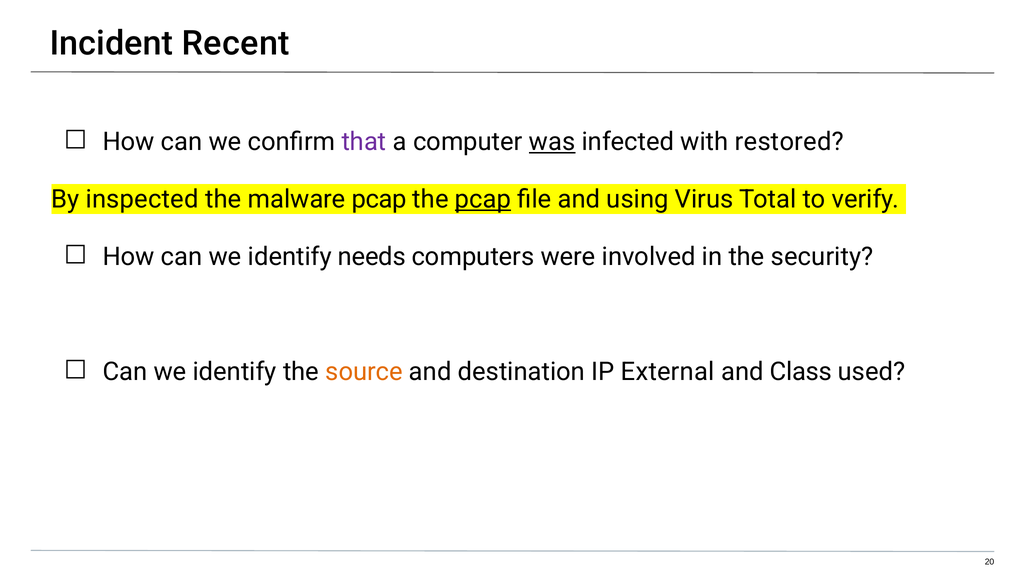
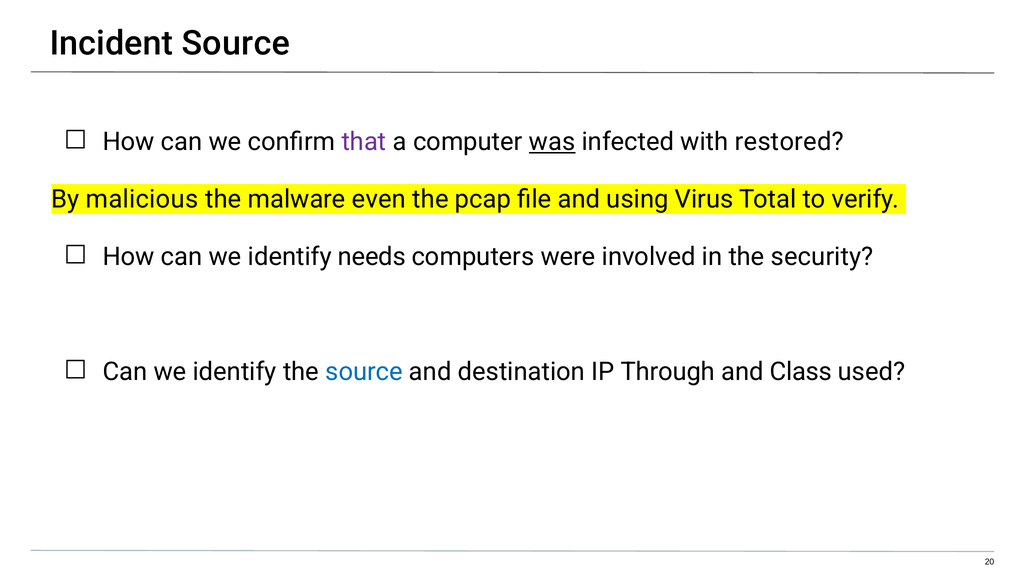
Incident Recent: Recent -> Source
inspected: inspected -> malicious
malware pcap: pcap -> even
pcap at (483, 199) underline: present -> none
source at (364, 371) colour: orange -> blue
External: External -> Through
